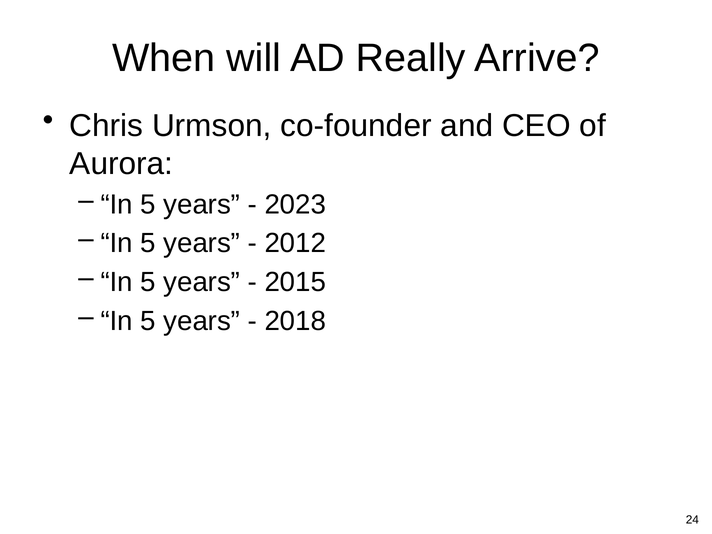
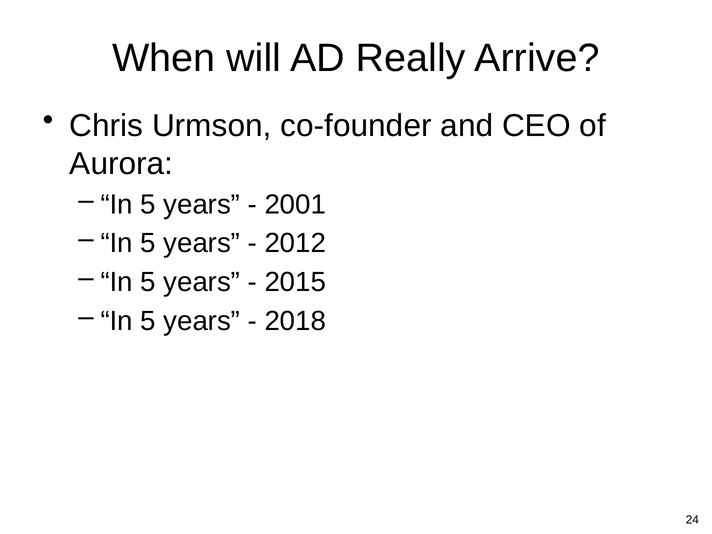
2023: 2023 -> 2001
